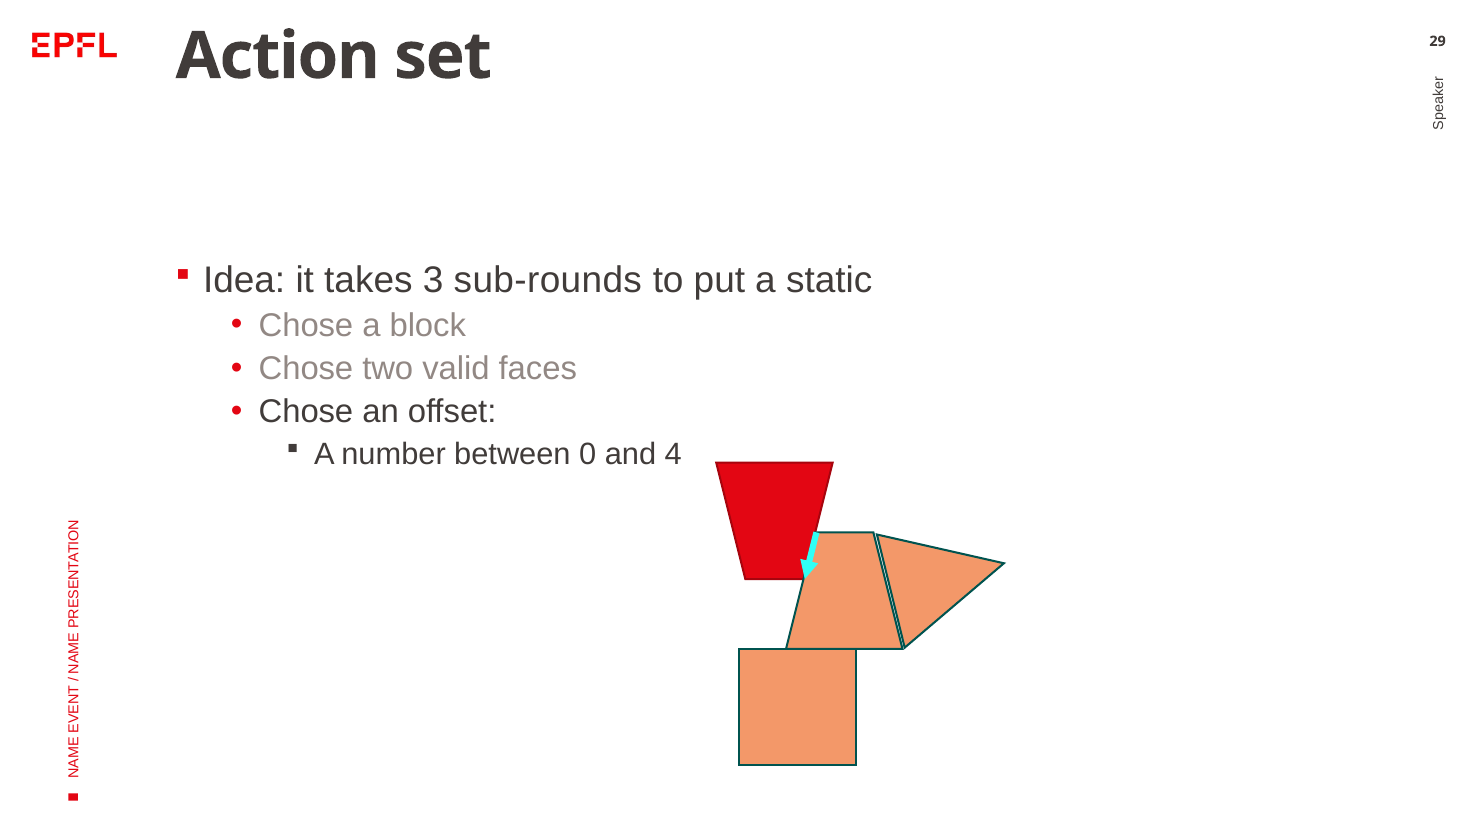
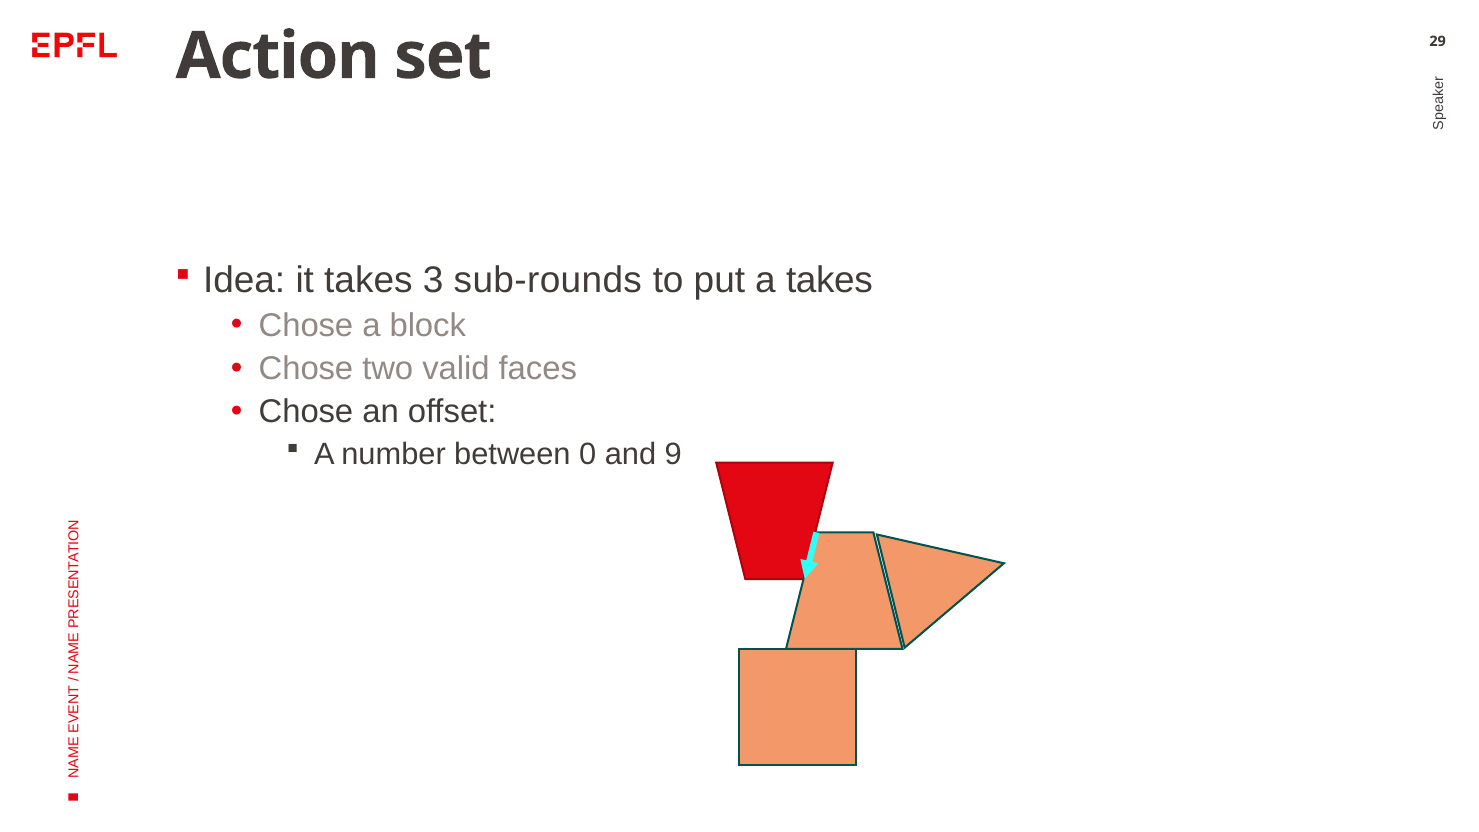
a static: static -> takes
4: 4 -> 9
